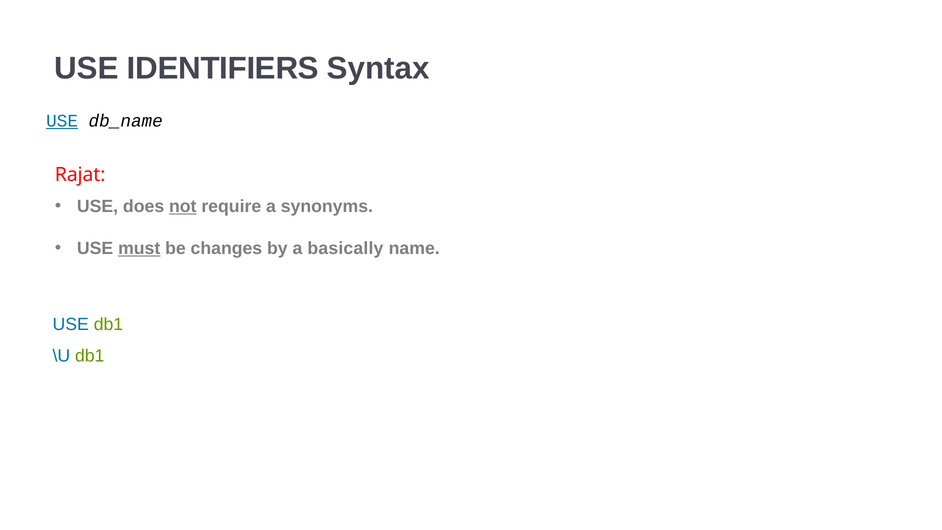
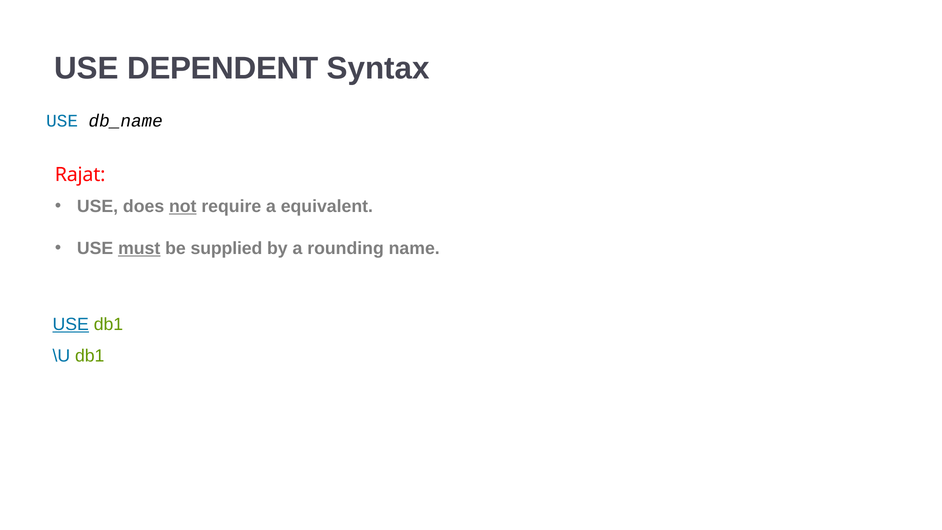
IDENTIFIERS: IDENTIFIERS -> DEPENDENT
USE at (62, 121) underline: present -> none
synonyms: synonyms -> equivalent
changes: changes -> supplied
basically: basically -> rounding
USE at (71, 324) underline: none -> present
